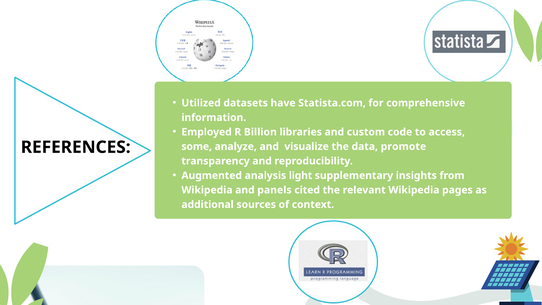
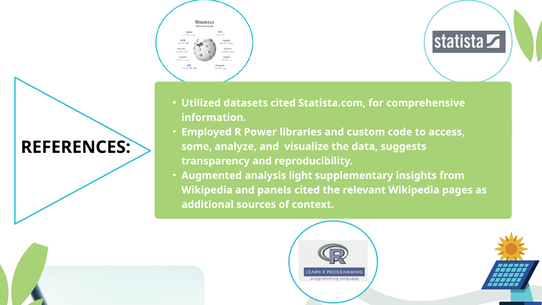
datasets have: have -> cited
Billion: Billion -> Power
promote: promote -> suggests
